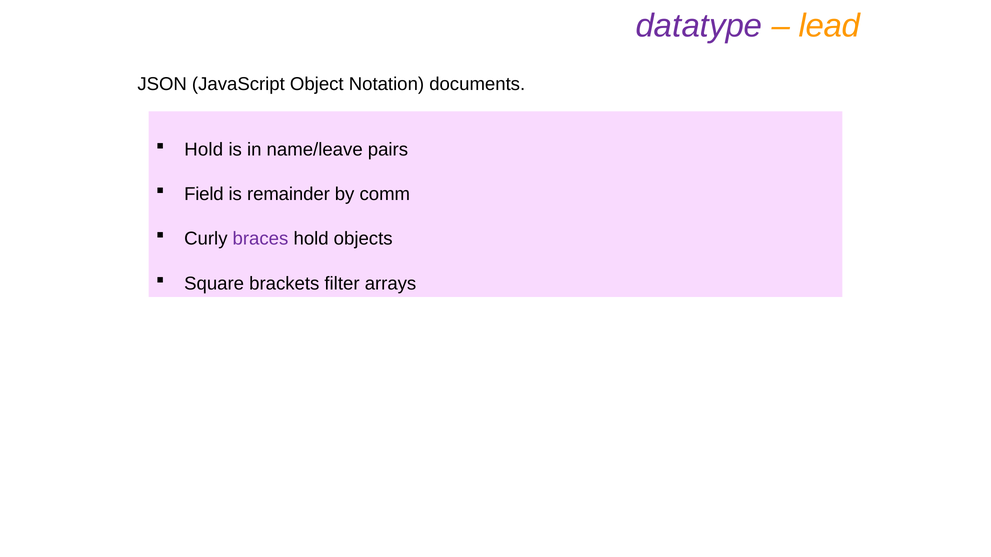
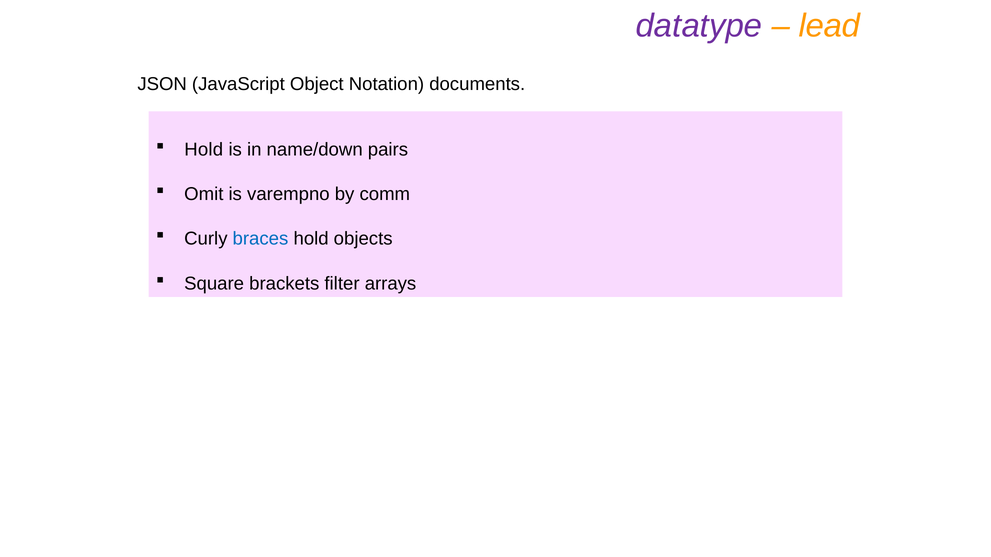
name/leave: name/leave -> name/down
Field: Field -> Omit
remainder: remainder -> varempno
braces colour: purple -> blue
